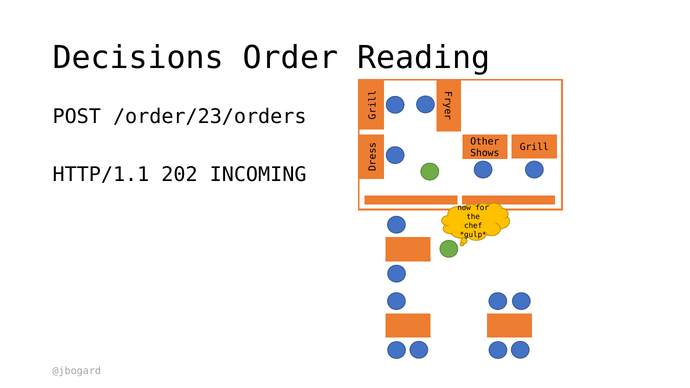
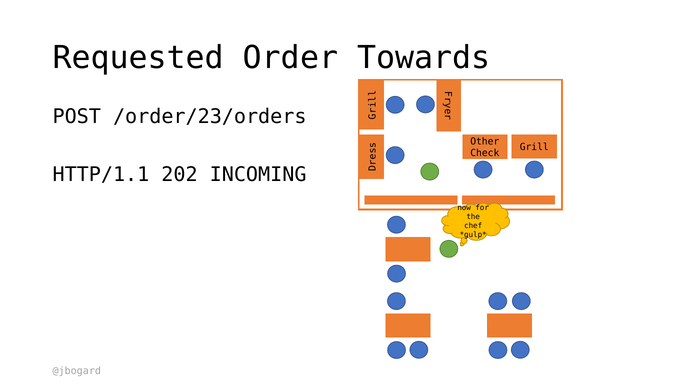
Decisions: Decisions -> Requested
Reading: Reading -> Towards
Shows: Shows -> Check
